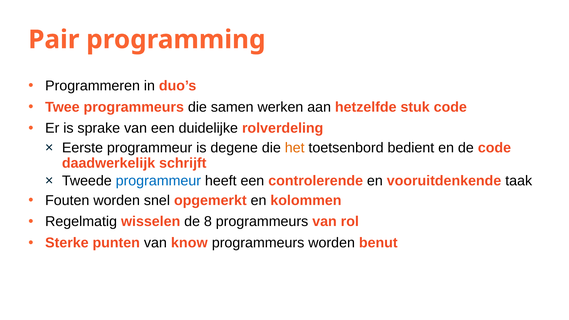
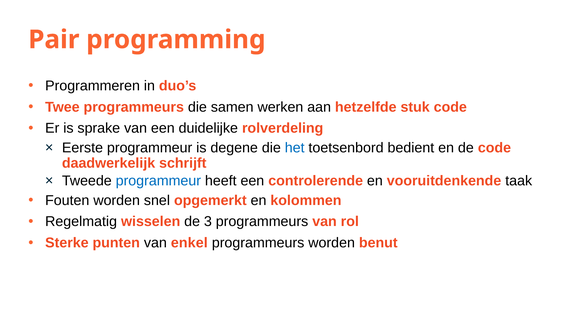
het colour: orange -> blue
8: 8 -> 3
know: know -> enkel
